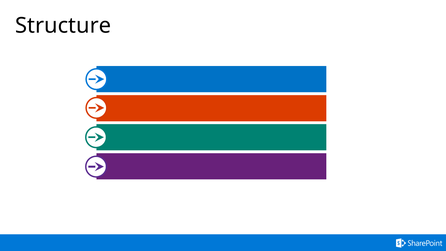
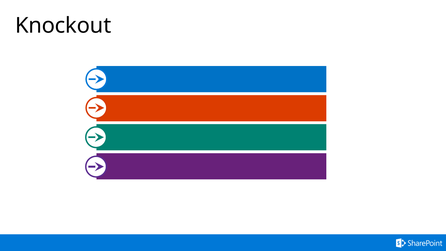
Structure: Structure -> Knockout
